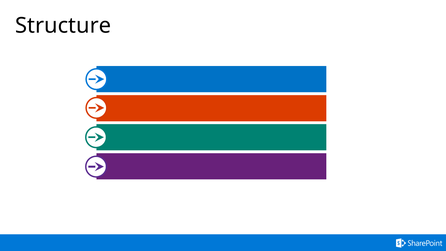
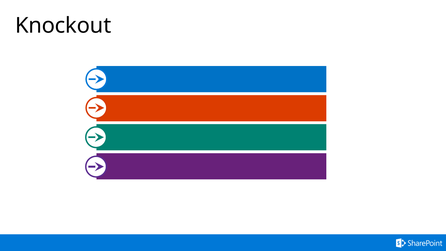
Structure: Structure -> Knockout
